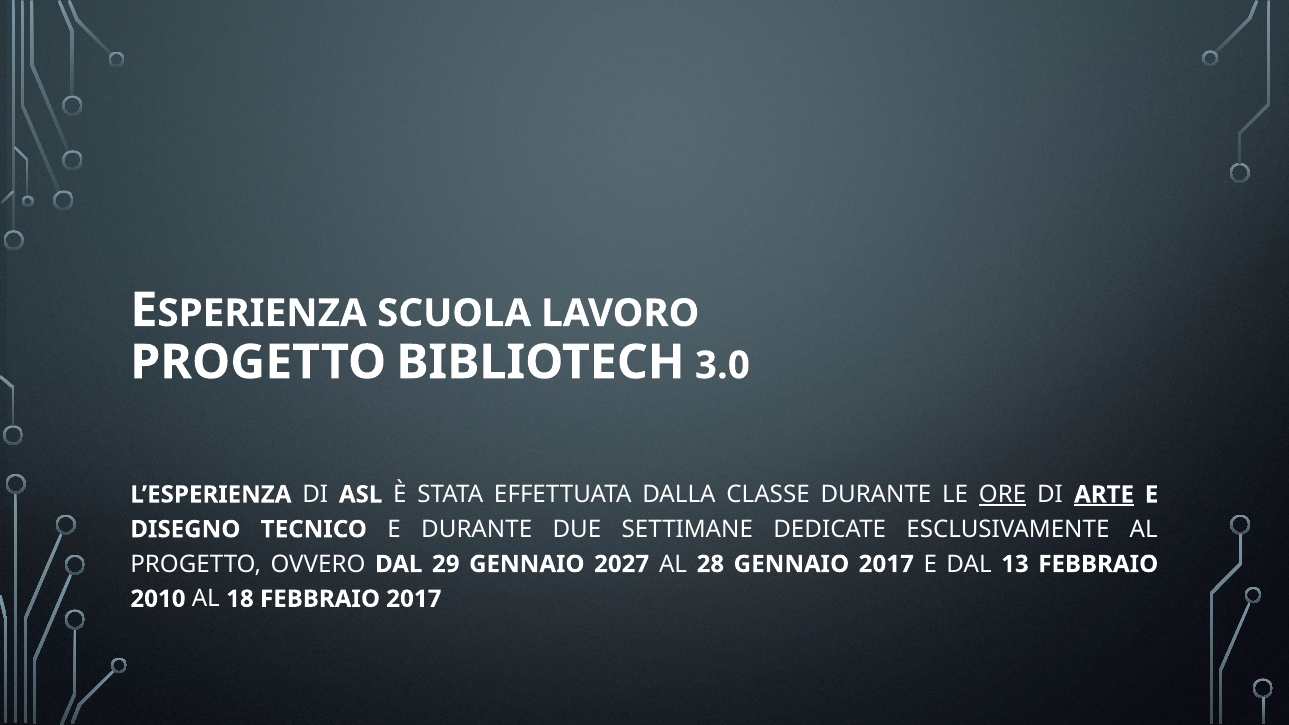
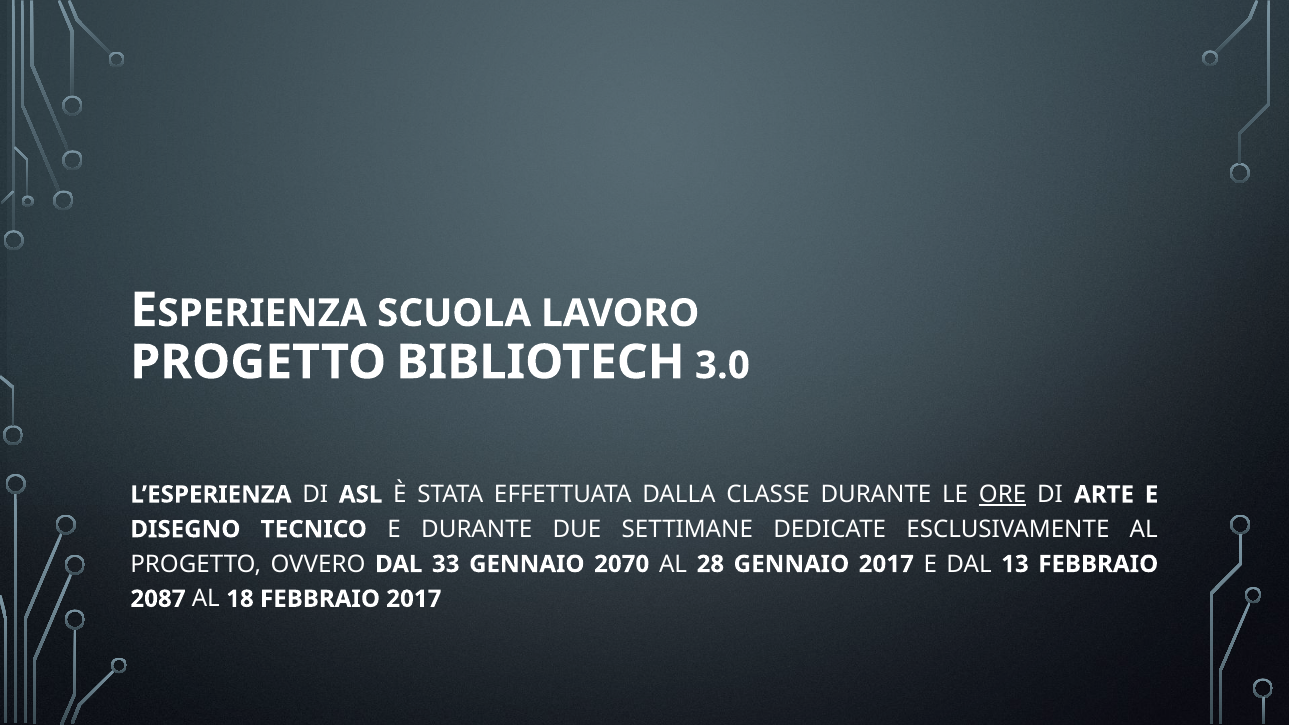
ARTE underline: present -> none
29: 29 -> 33
2027: 2027 -> 2070
2010: 2010 -> 2087
